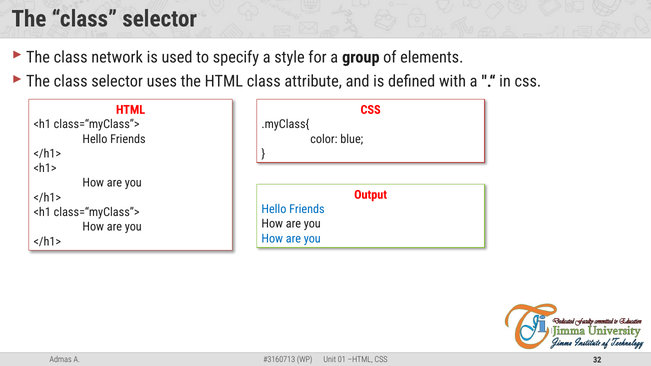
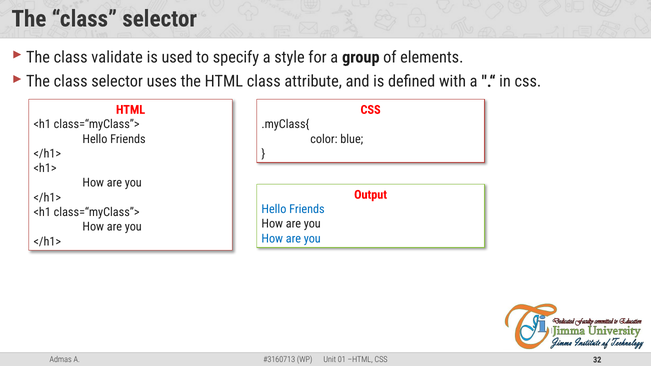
network: network -> validate
